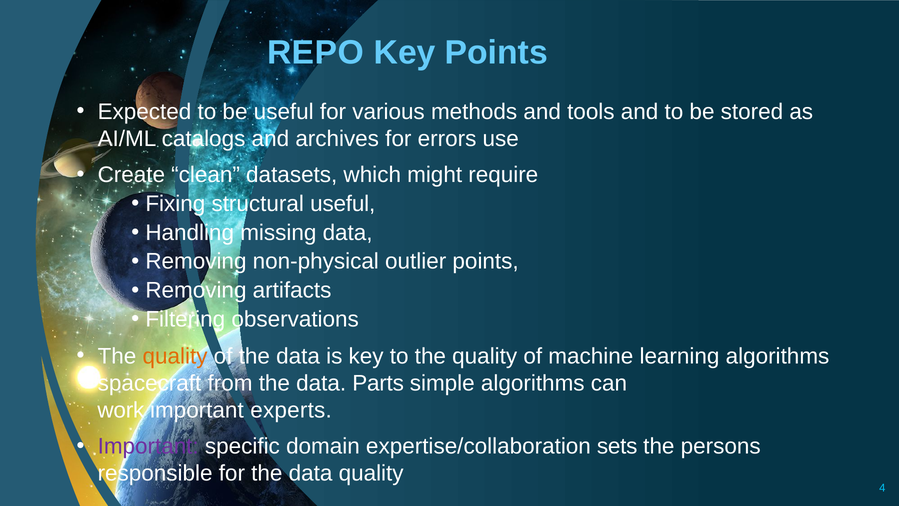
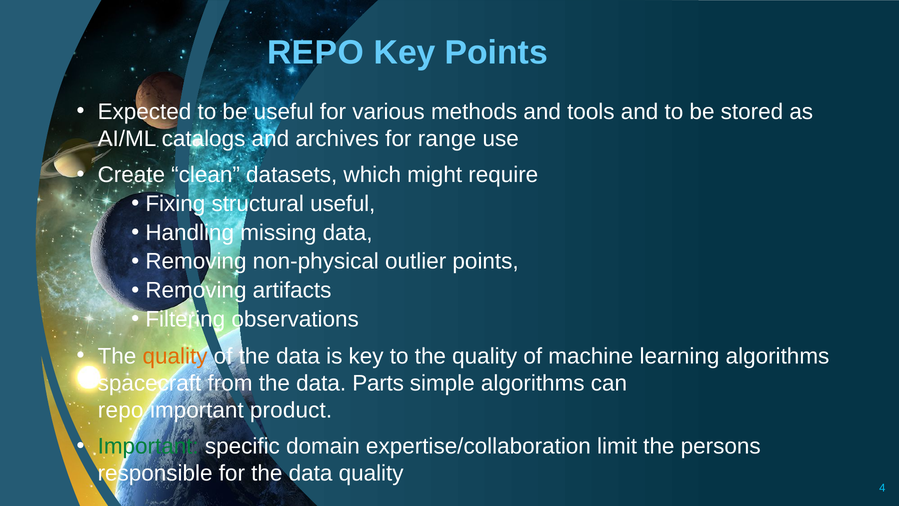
errors: errors -> range
work at (121, 410): work -> repo
experts: experts -> product
Important at (148, 446) colour: purple -> green
sets: sets -> limit
